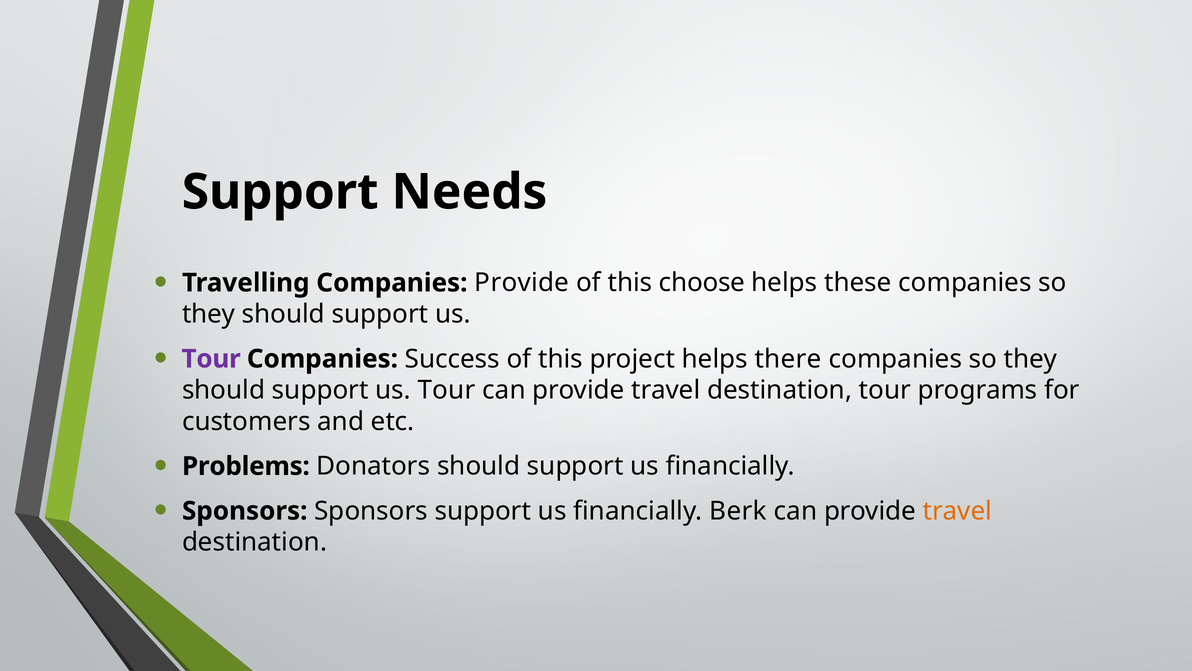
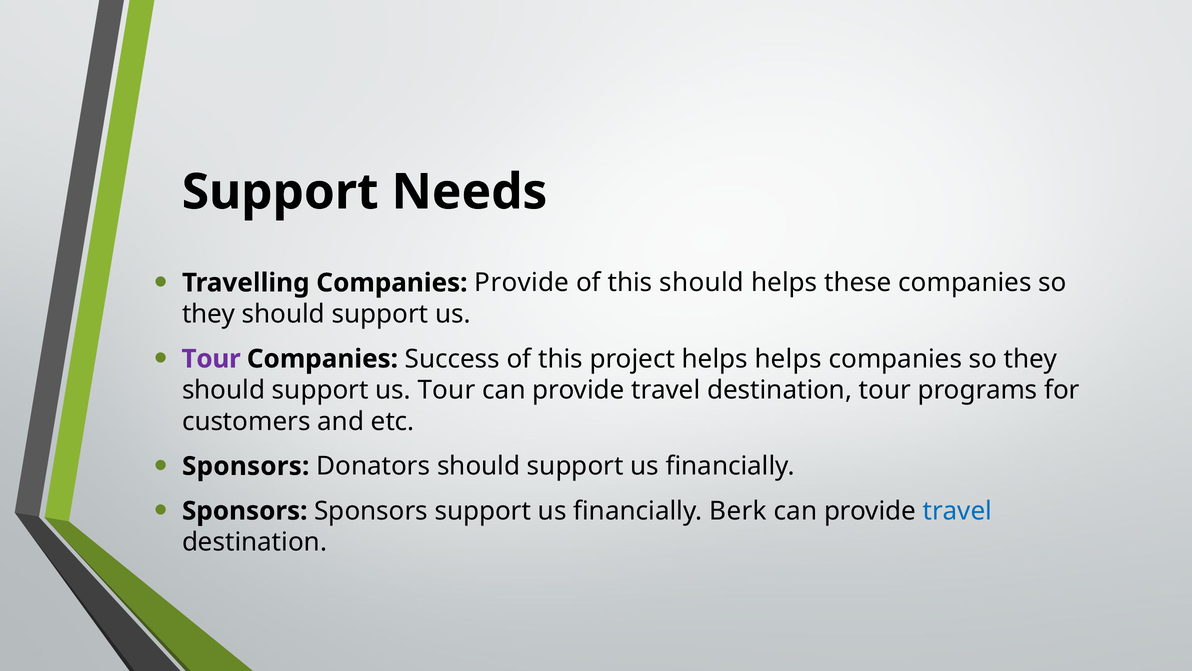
this choose: choose -> should
helps there: there -> helps
Problems at (246, 466): Problems -> Sponsors
travel at (957, 511) colour: orange -> blue
